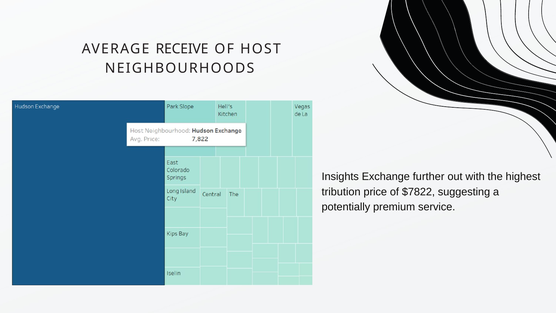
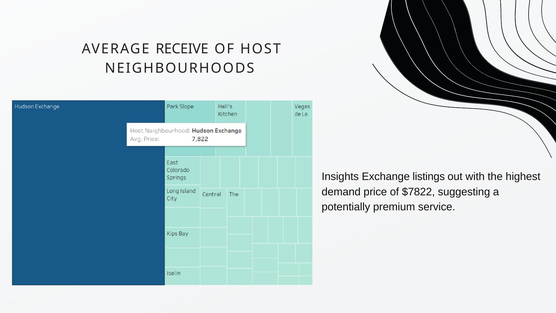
further: further -> listings
tribution: tribution -> demand
